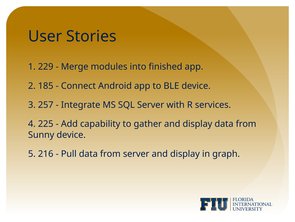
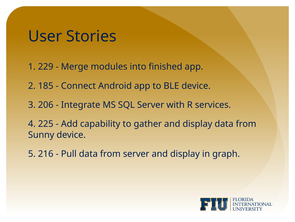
257: 257 -> 206
